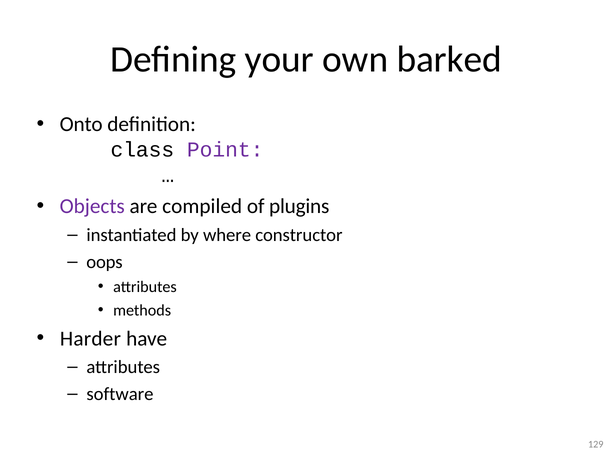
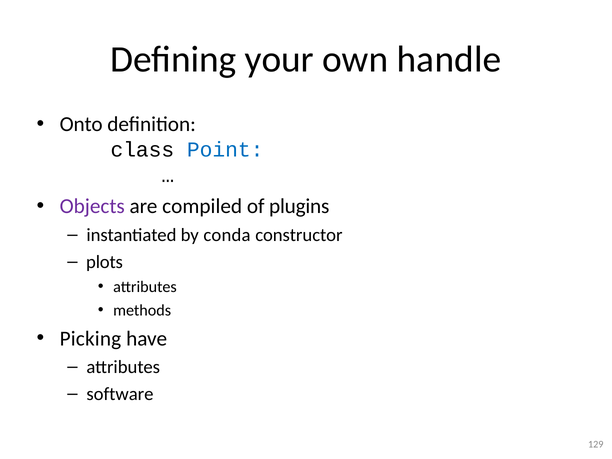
barked: barked -> handle
Point colour: purple -> blue
where: where -> conda
oops: oops -> plots
Harder: Harder -> Picking
